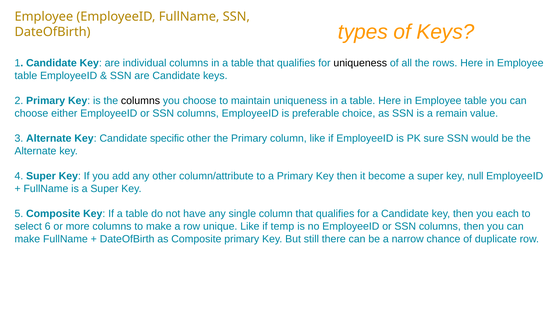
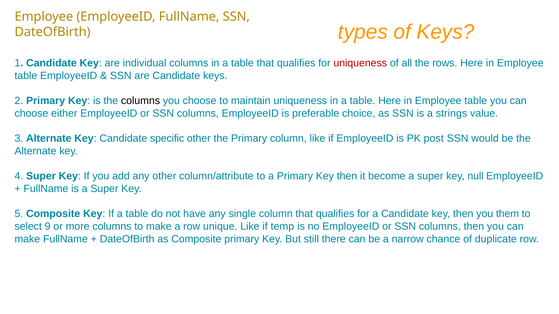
uniqueness at (360, 63) colour: black -> red
remain: remain -> strings
sure: sure -> post
each: each -> them
6: 6 -> 9
